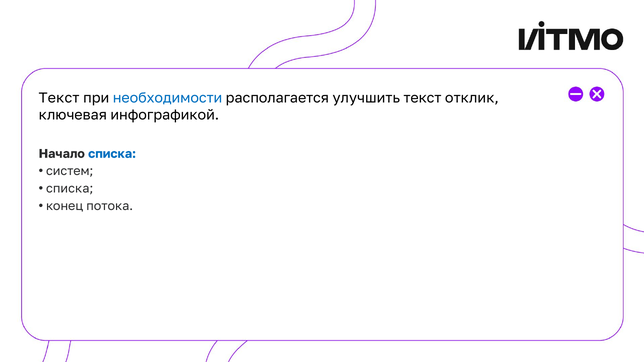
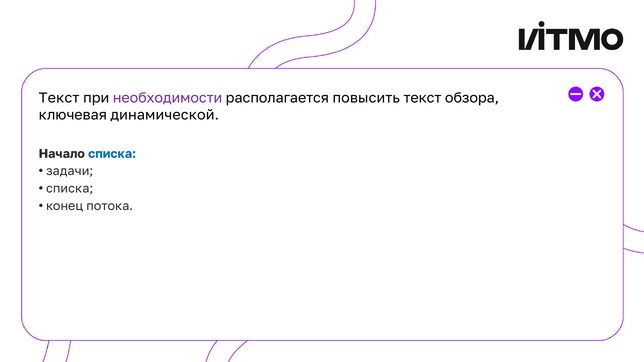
необходимости colour: blue -> purple
улучшить: улучшить -> повысить
отклик: отклик -> обзора
инфографикой: инфографикой -> динамической
систем: систем -> задачи
